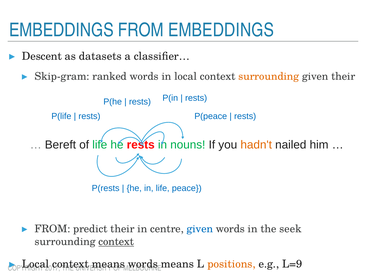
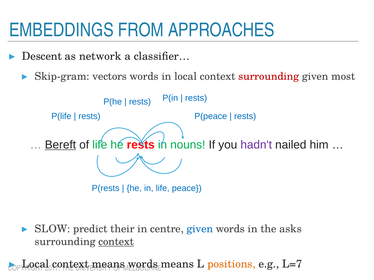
FROM EMBEDDINGS: EMBEDDINGS -> APPROACHES
datasets: datasets -> network
ranked: ranked -> vectors
surrounding at (269, 76) colour: orange -> red
given their: their -> most
Bereft underline: none -> present
hadn't colour: orange -> purple
FROM at (52, 229): FROM -> SLOW
seek: seek -> asks
L=9: L=9 -> L=7
